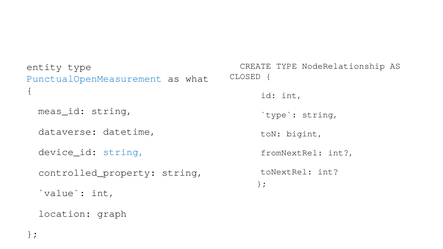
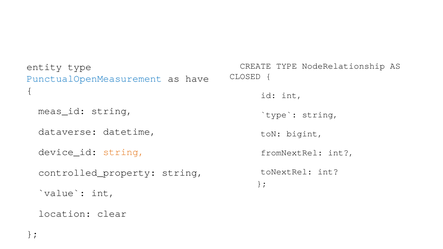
what: what -> have
string at (124, 152) colour: blue -> orange
graph: graph -> clear
